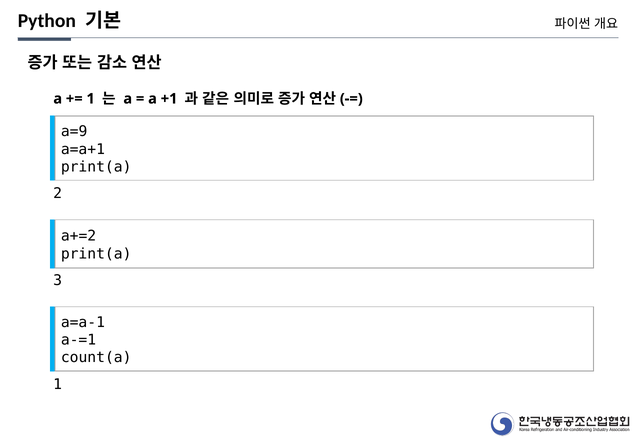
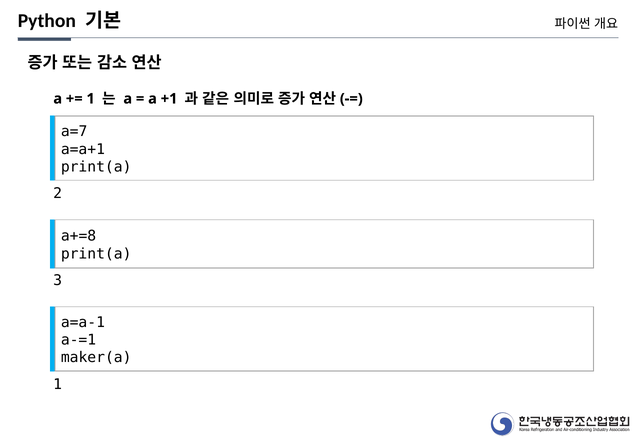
a=9: a=9 -> a=7
a+=2: a+=2 -> a+=8
count(a: count(a -> maker(a
